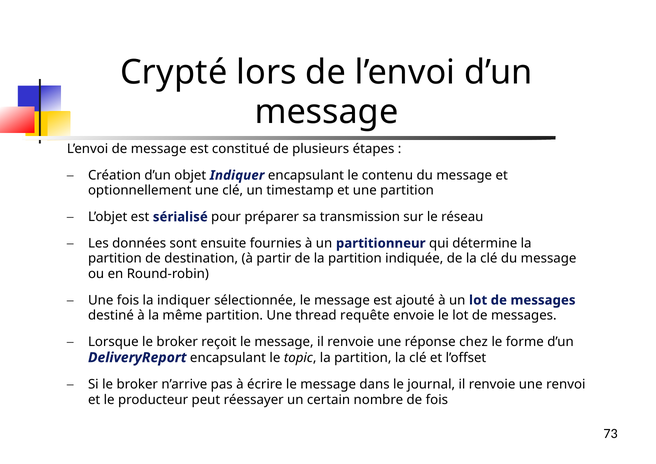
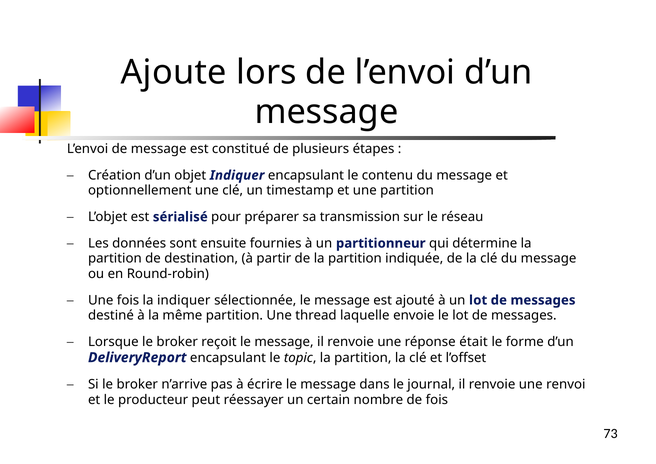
Crypté: Crypté -> Ajoute
requête: requête -> laquelle
chez: chez -> était
